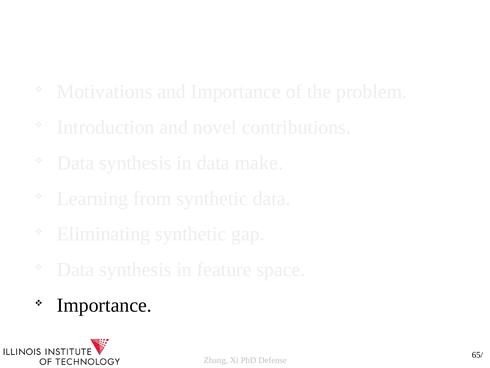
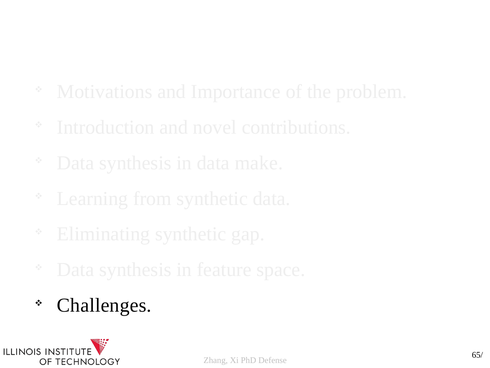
Importance at (104, 305): Importance -> Challenges
